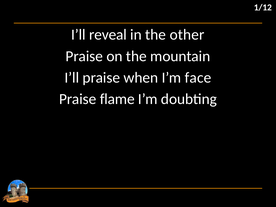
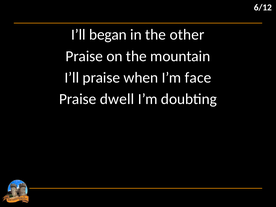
1/12: 1/12 -> 6/12
reveal: reveal -> began
flame: flame -> dwell
